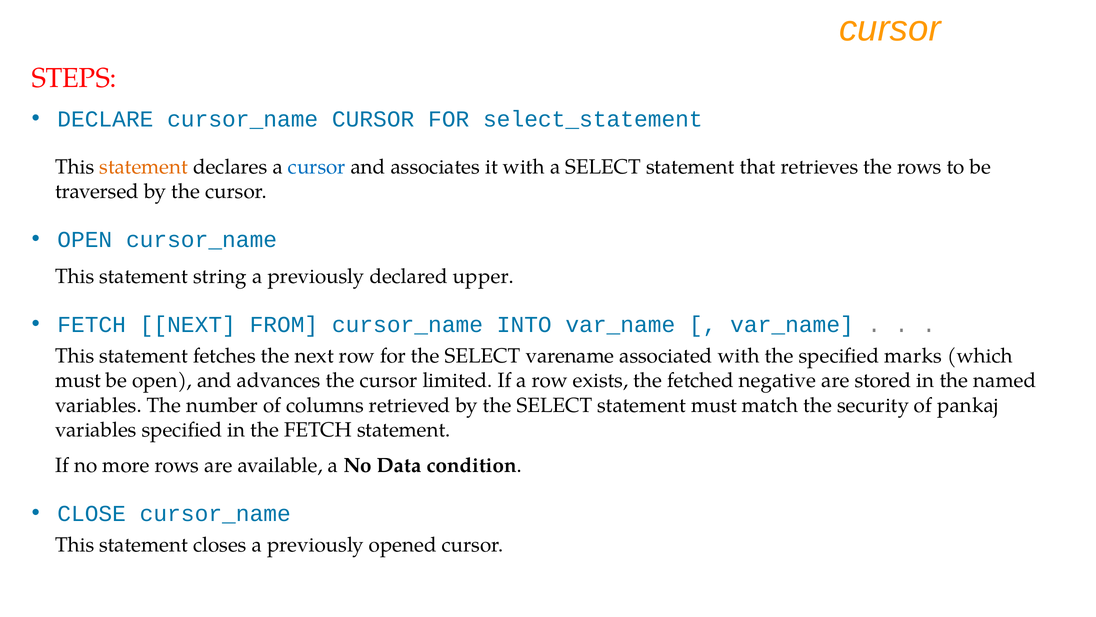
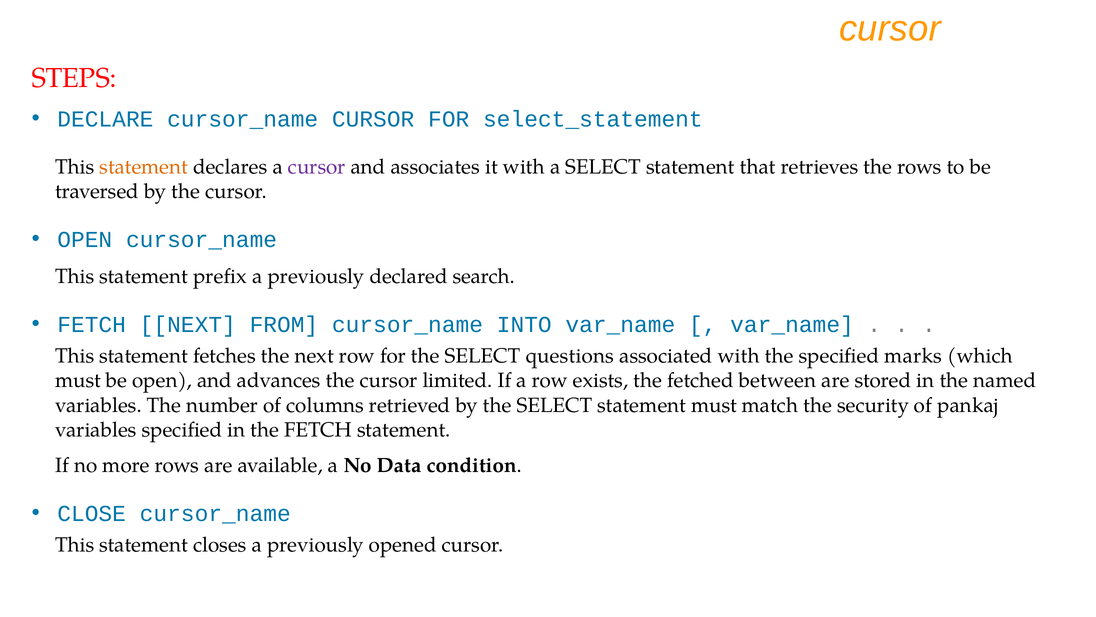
cursor at (317, 167) colour: blue -> purple
string: string -> prefix
upper: upper -> search
varename: varename -> questions
negative: negative -> between
